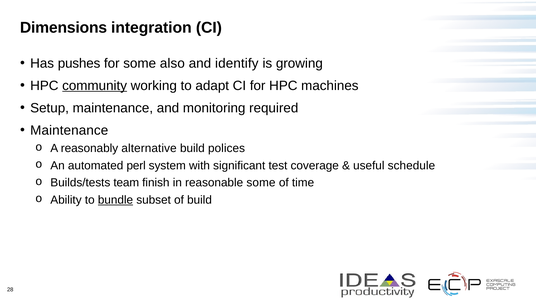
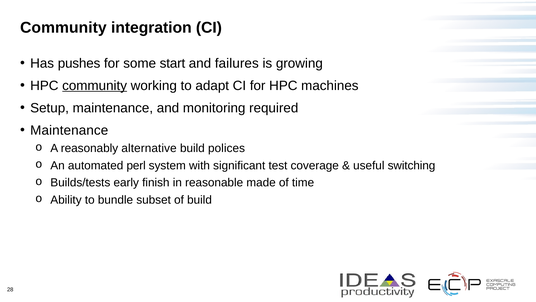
Dimensions at (64, 28): Dimensions -> Community
also: also -> start
identify: identify -> failures
schedule: schedule -> switching
team: team -> early
reasonable some: some -> made
bundle underline: present -> none
